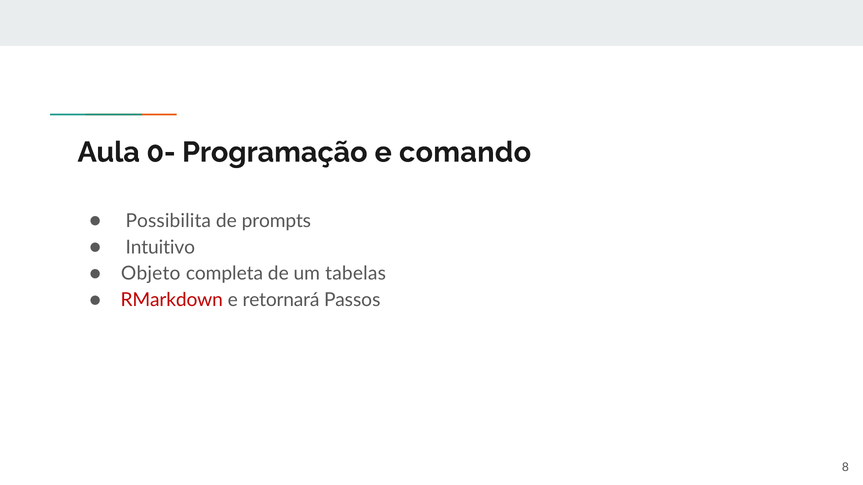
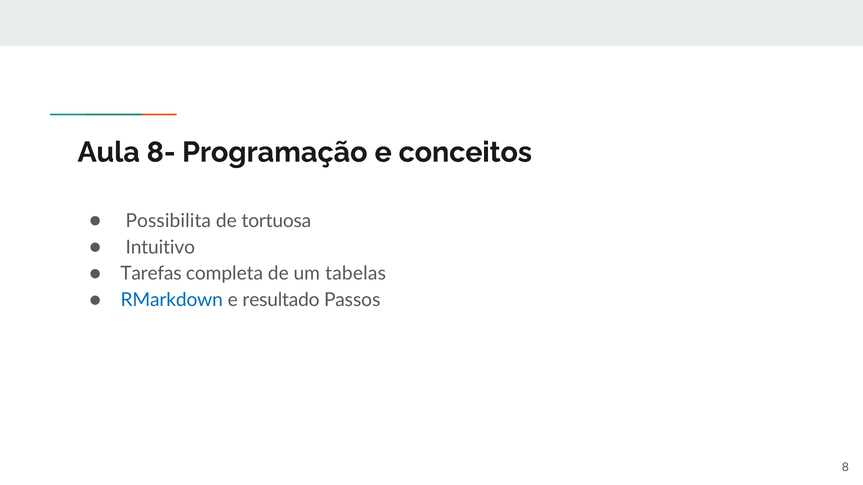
0-: 0- -> 8-
comando: comando -> conceitos
prompts: prompts -> tortuosa
Objeto: Objeto -> Tarefas
RMarkdown colour: red -> blue
retornará: retornará -> resultado
